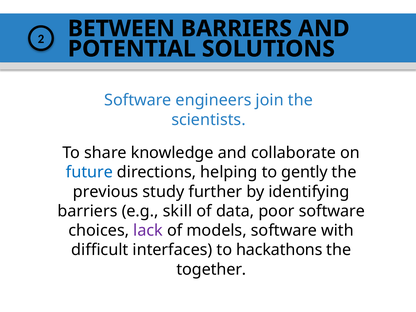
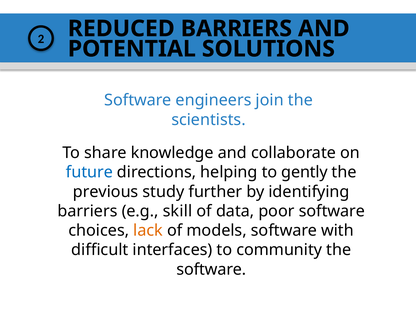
BETWEEN: BETWEEN -> REDUCED
lack colour: purple -> orange
hackathons: hackathons -> community
together at (211, 269): together -> software
